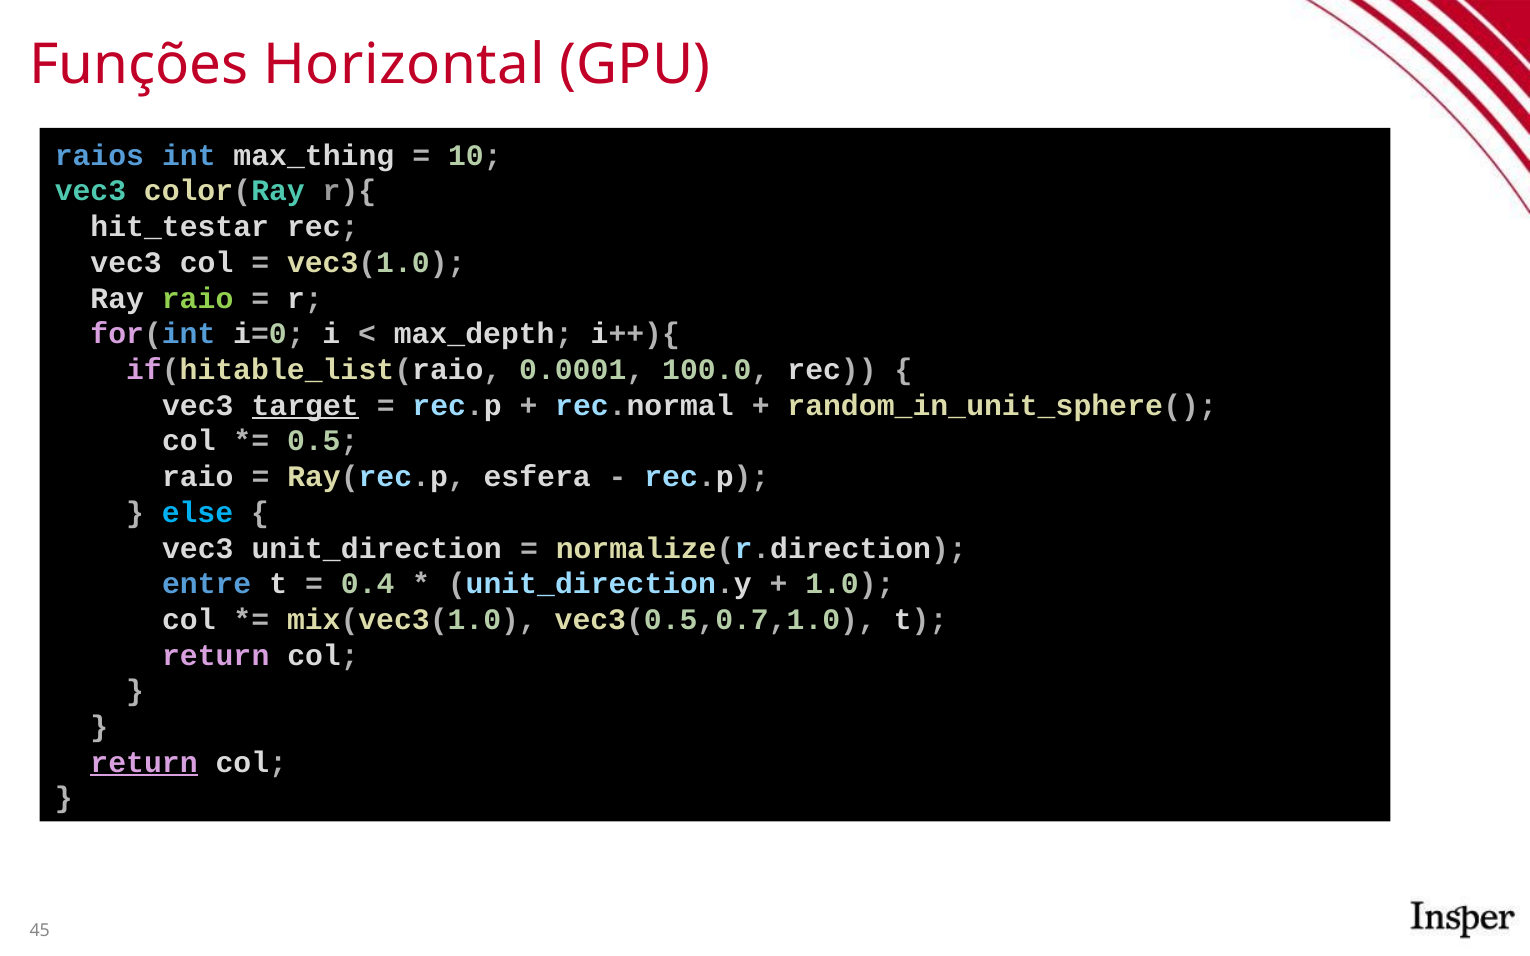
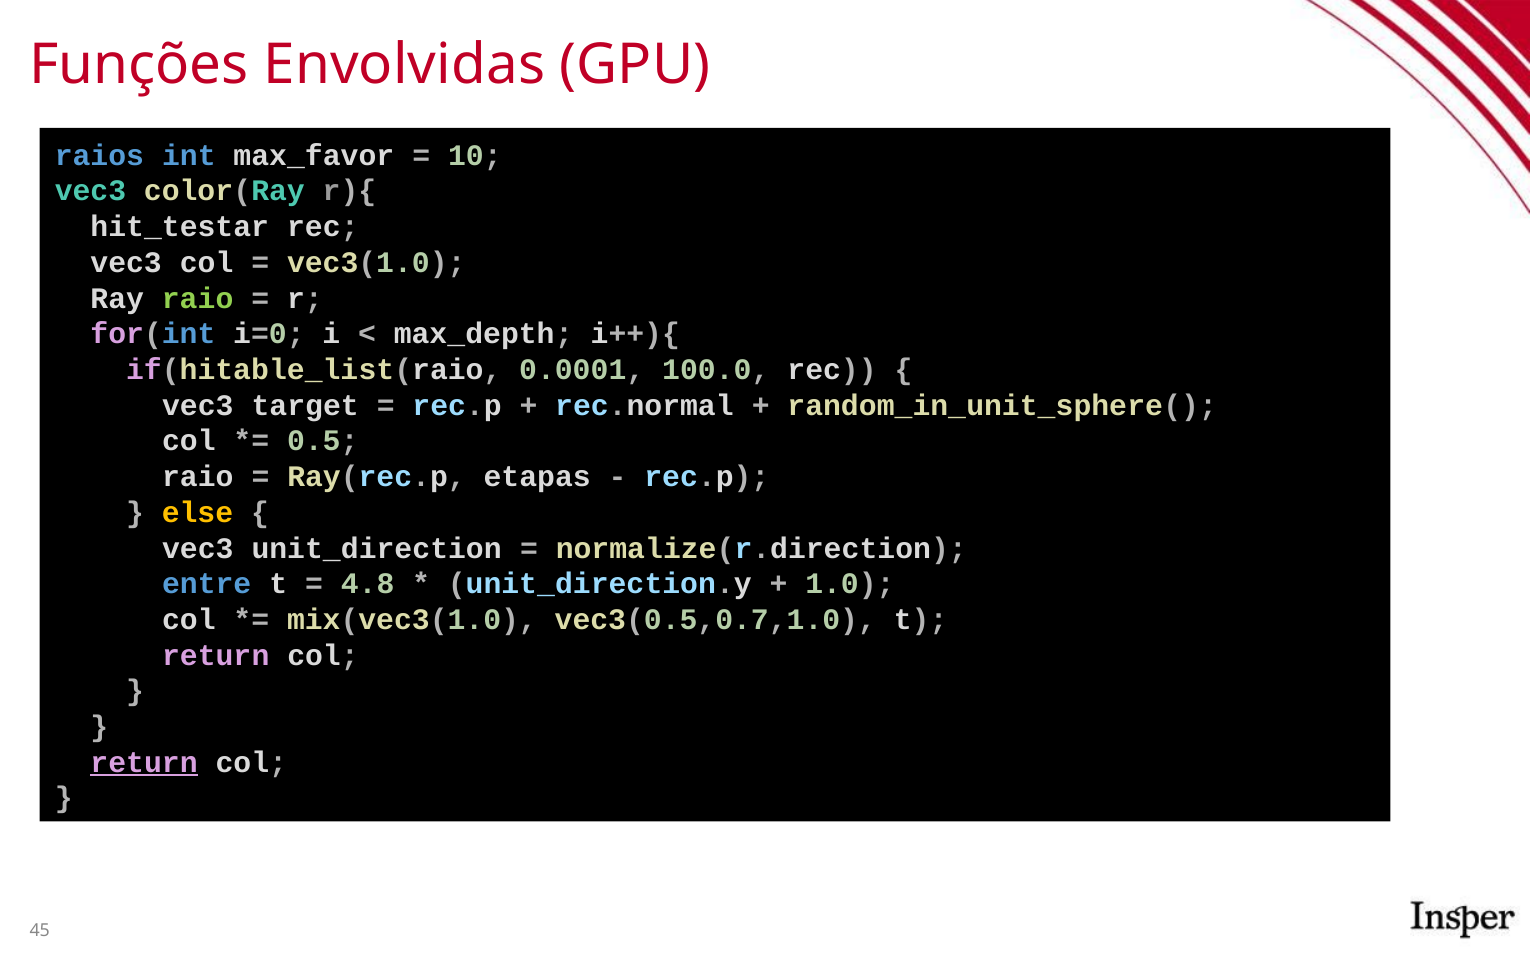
Horizontal: Horizontal -> Envolvidas
max_thing: max_thing -> max_favor
target underline: present -> none
esfera: esfera -> etapas
else colour: light blue -> yellow
0.4: 0.4 -> 4.8
